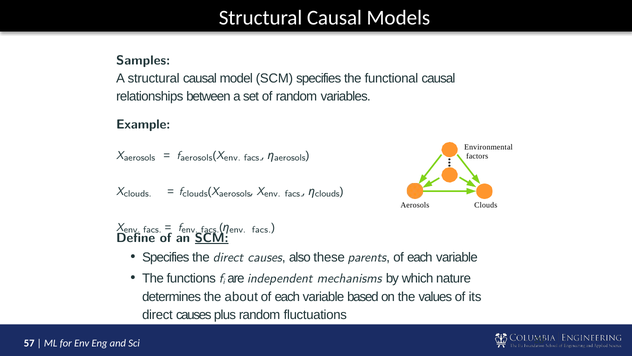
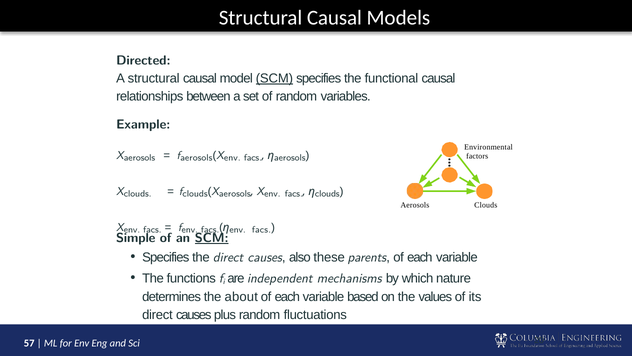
Samples: Samples -> Directed
SCM at (274, 78) underline: none -> present
Define: Define -> Simple
